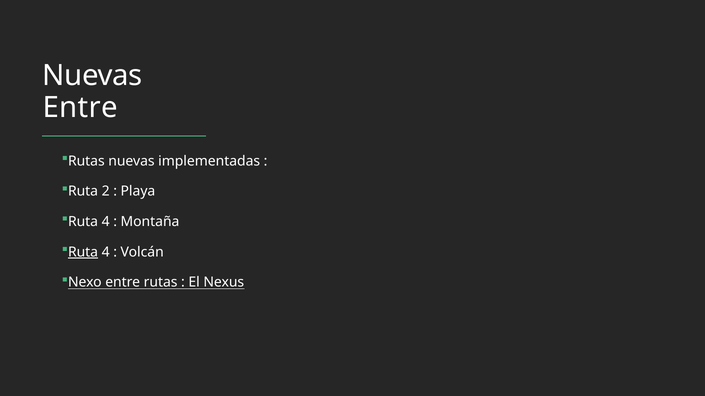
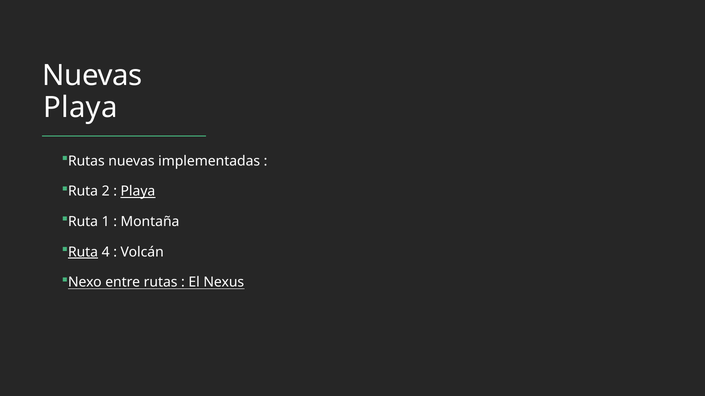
Entre at (80, 108): Entre -> Playa
Playa at (138, 192) underline: none -> present
4 at (106, 222): 4 -> 1
